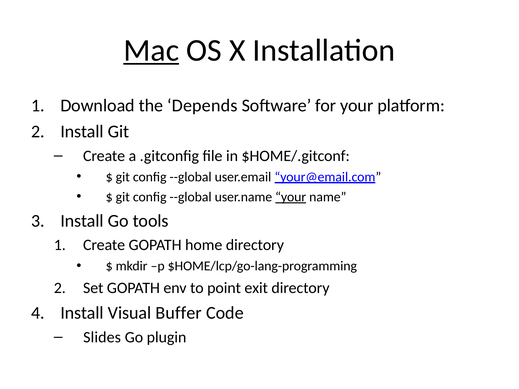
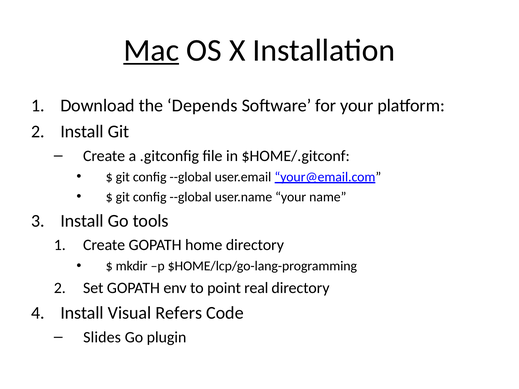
your at (291, 197) underline: present -> none
exit: exit -> real
Buffer: Buffer -> Refers
